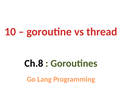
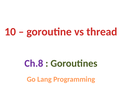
Ch.8 colour: black -> purple
